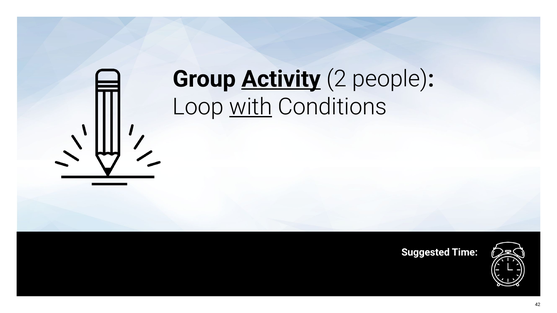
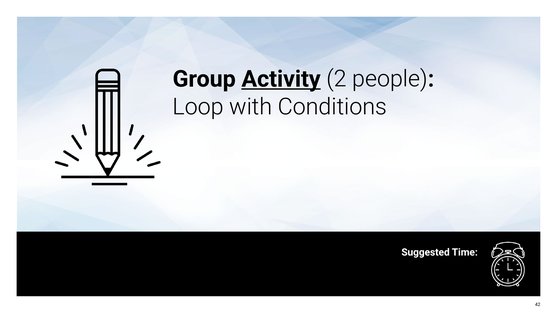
with underline: present -> none
